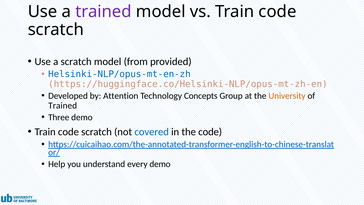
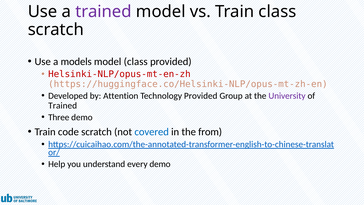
vs Train code: code -> class
a scratch: scratch -> models
model from: from -> class
Helsinki-NLP/opus-mt-en-zh colour: blue -> red
Technology Concepts: Concepts -> Provided
University colour: orange -> purple
the code: code -> from
